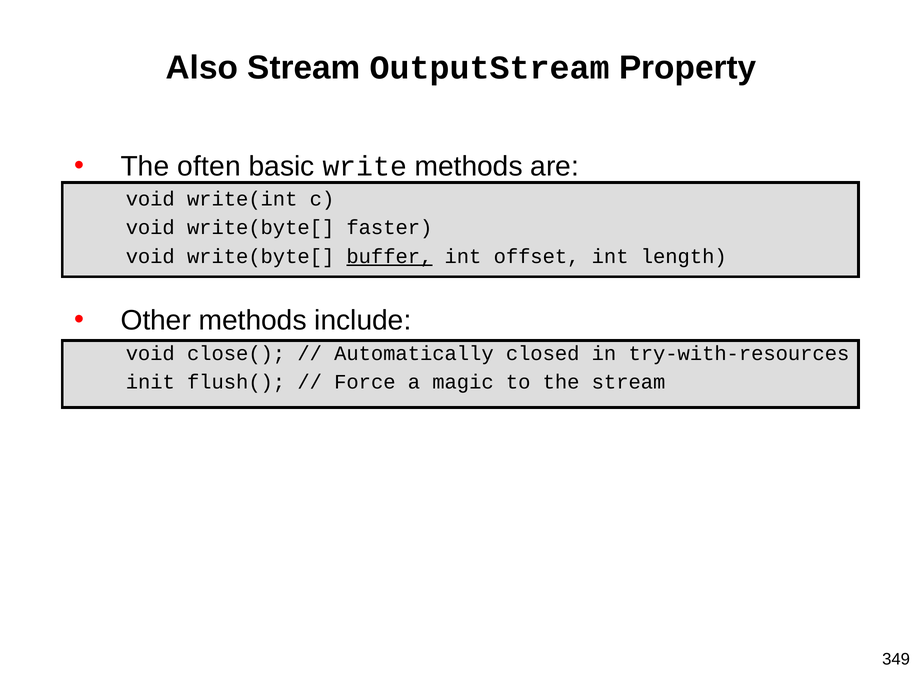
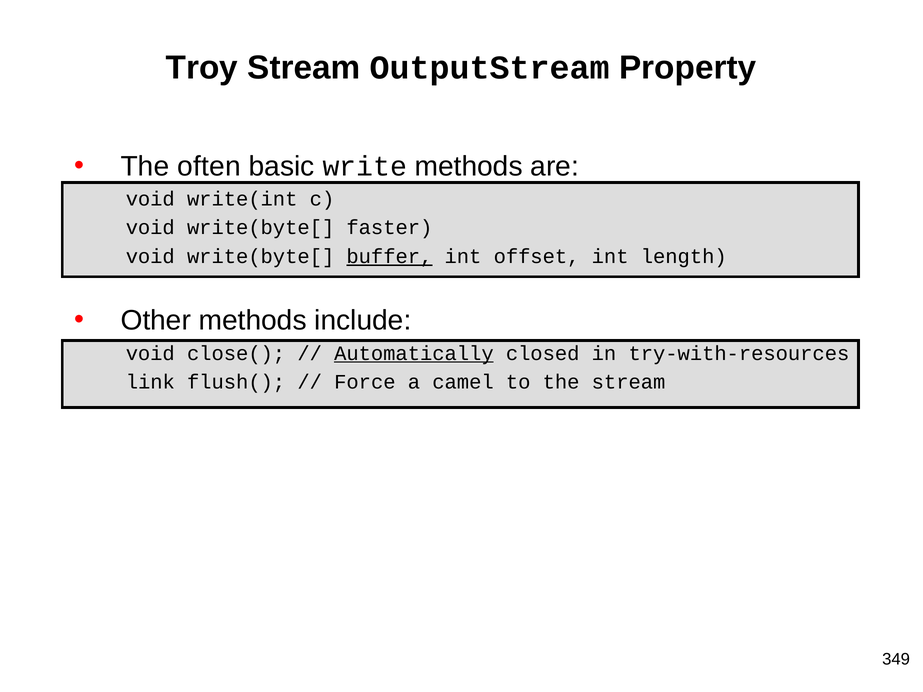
Also: Also -> Troy
Automatically underline: none -> present
init: init -> link
magic: magic -> camel
